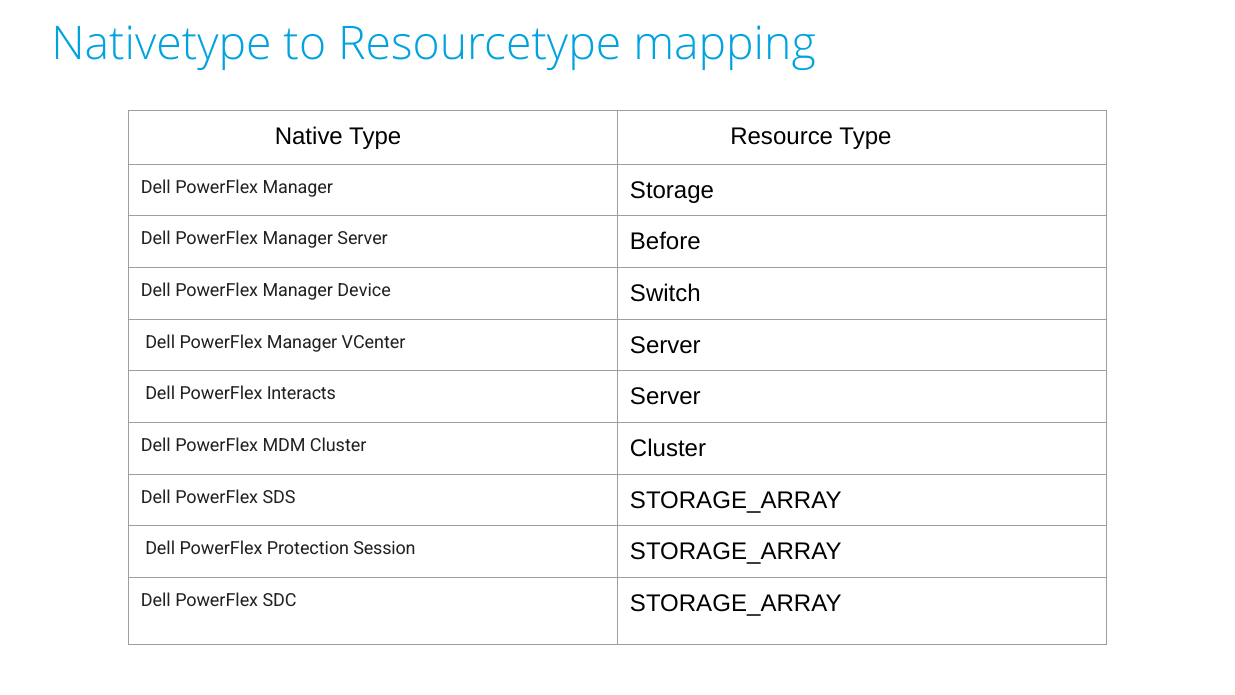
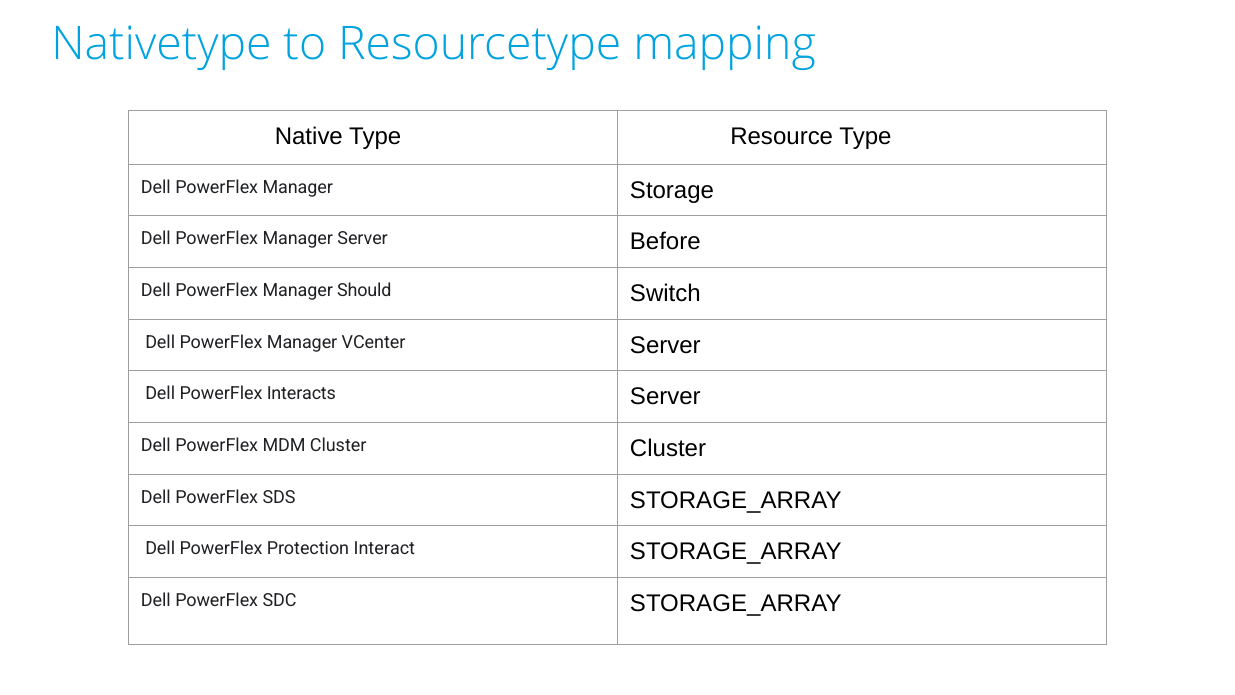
Device: Device -> Should
Session: Session -> Interact
